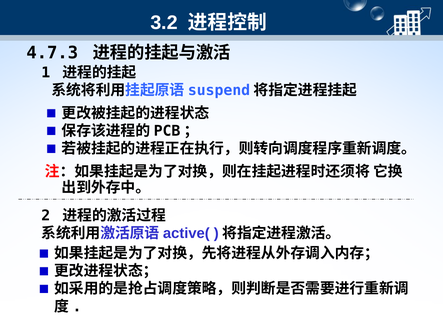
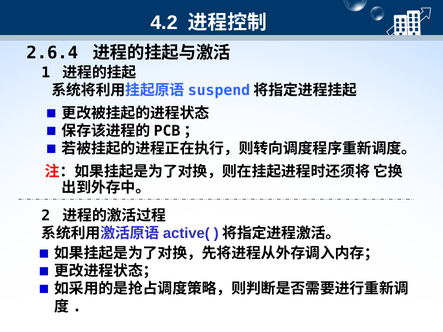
3.2: 3.2 -> 4.2
4.7.3: 4.7.3 -> 2.6.4
